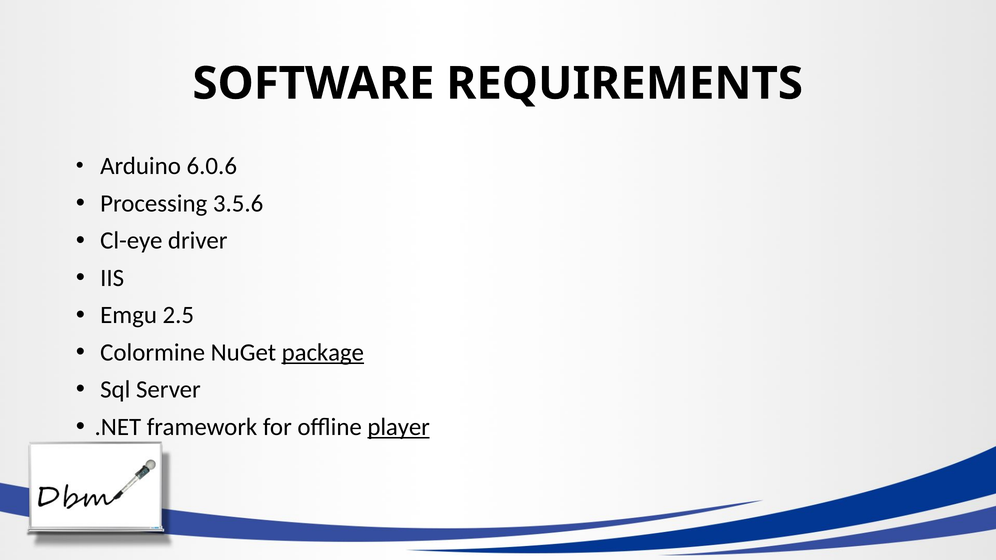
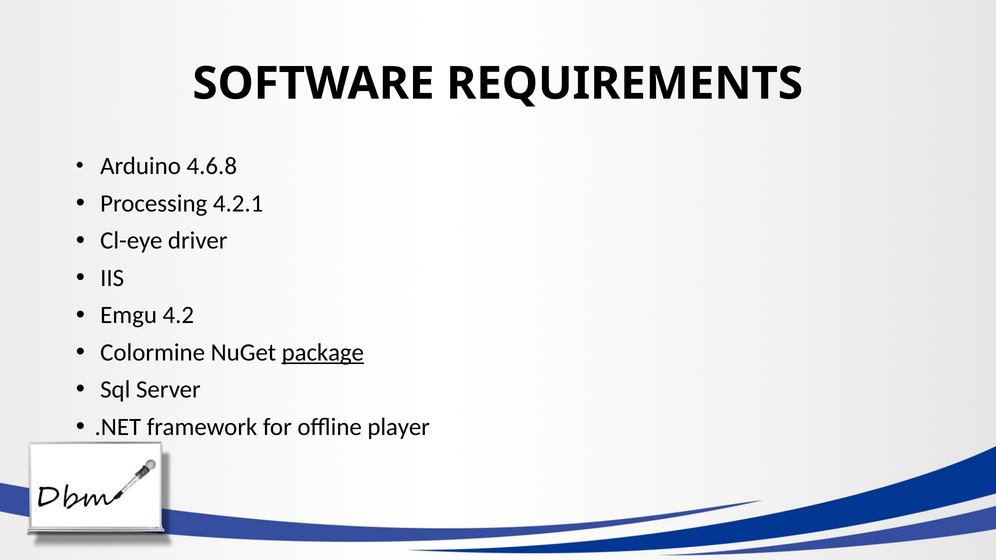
6.0.6: 6.0.6 -> 4.6.8
3.5.6: 3.5.6 -> 4.2.1
2.5: 2.5 -> 4.2
player underline: present -> none
